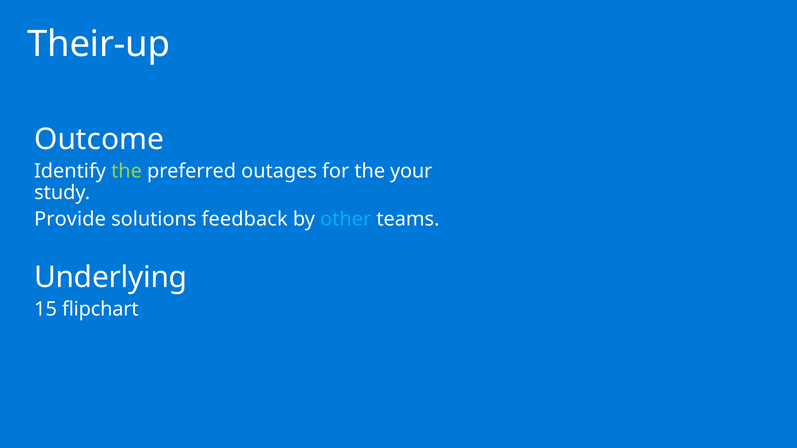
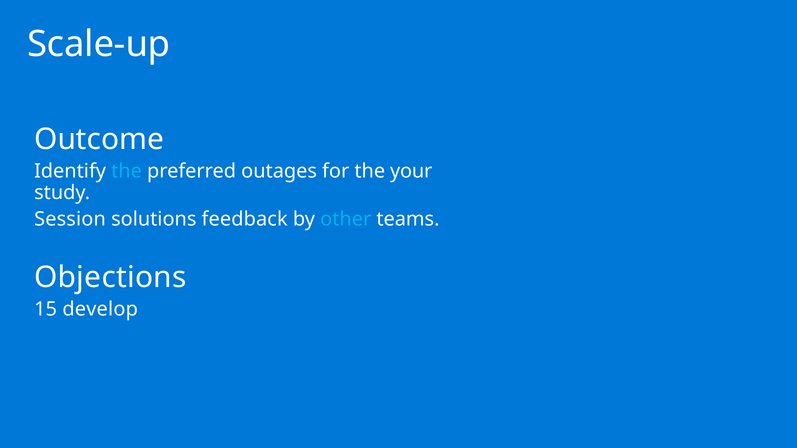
Their-up: Their-up -> Scale-up
the at (127, 171) colour: light green -> light blue
Provide: Provide -> Session
Underlying: Underlying -> Objections
flipchart: flipchart -> develop
